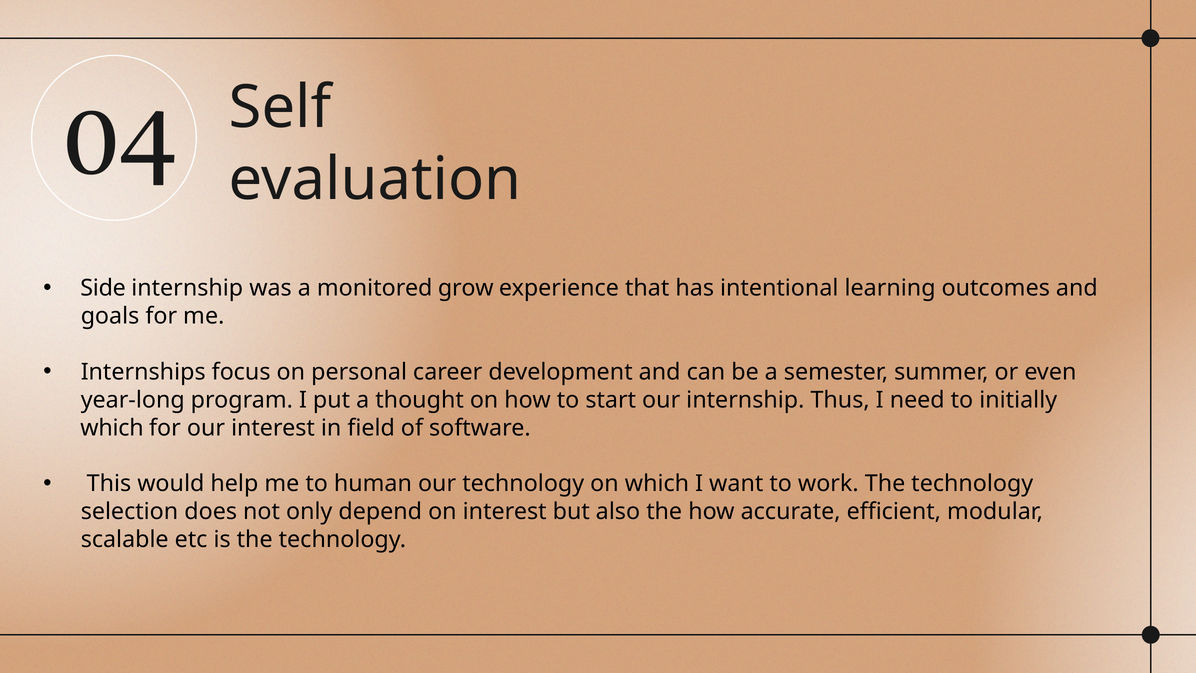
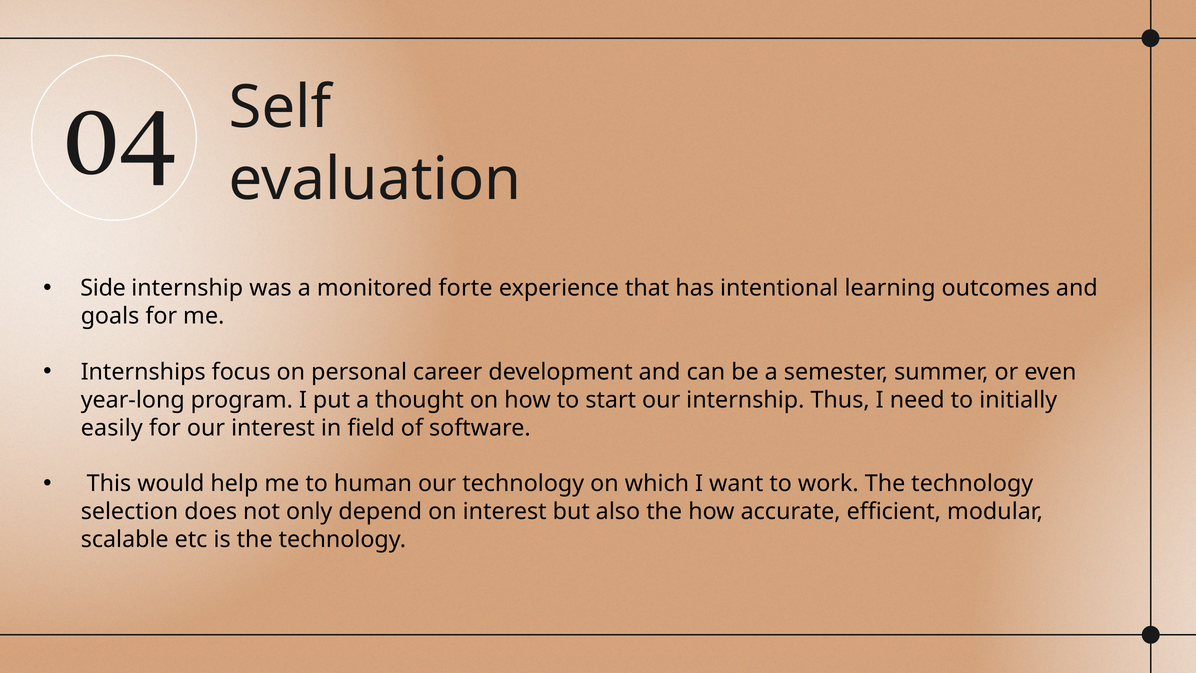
grow: grow -> forte
which at (112, 428): which -> easily
